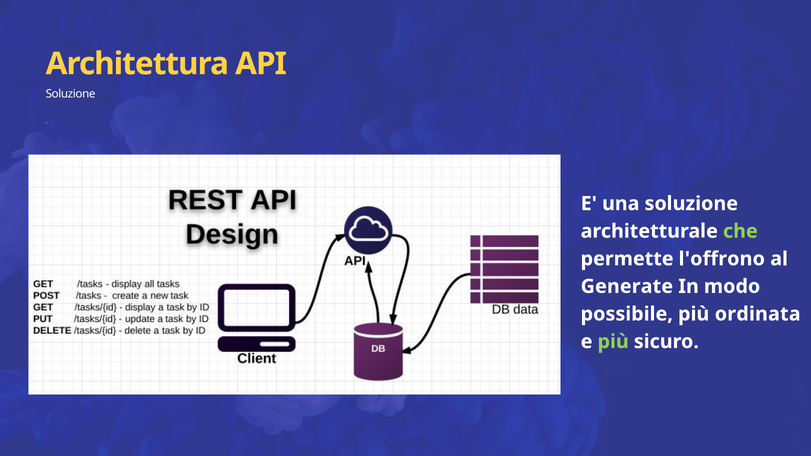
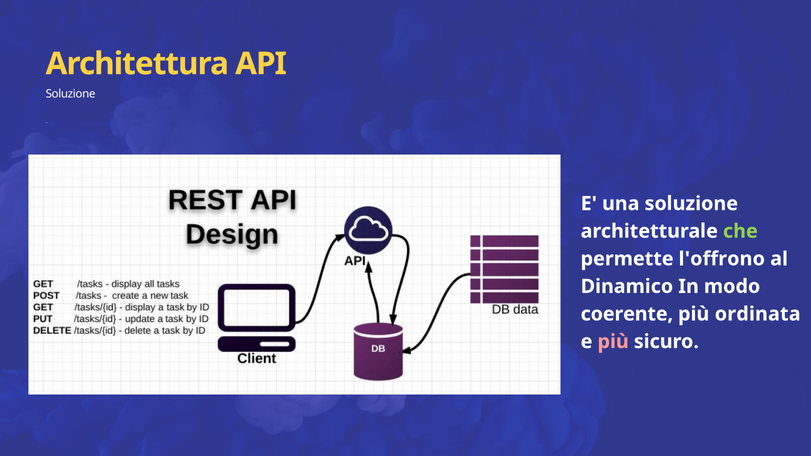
Generate: Generate -> Dinamico
possibile: possibile -> coerente
più at (613, 342) colour: light green -> pink
